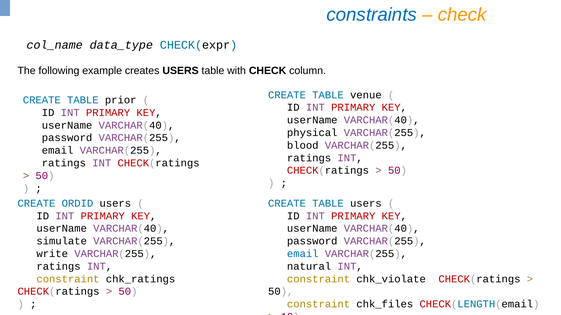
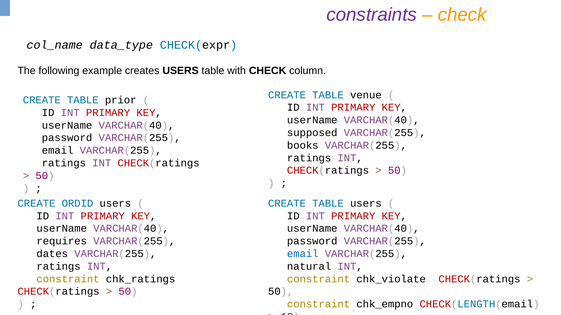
constraints colour: blue -> purple
physical: physical -> supposed
blood: blood -> books
simulate: simulate -> requires
write: write -> dates
chk_files: chk_files -> chk_empno
